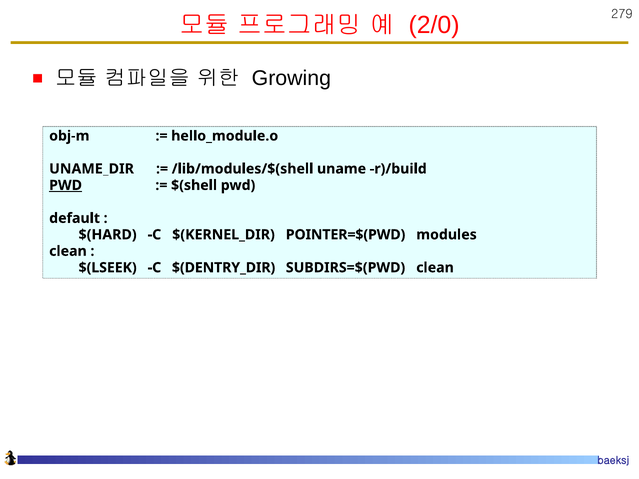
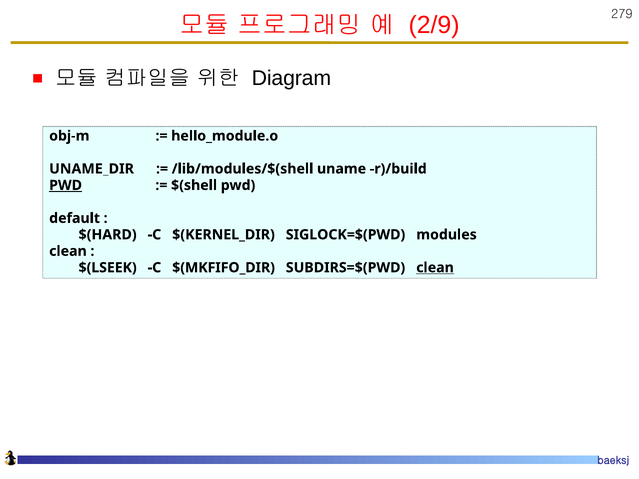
2/0: 2/0 -> 2/9
Growing: Growing -> Diagram
POINTER=$(PWD: POINTER=$(PWD -> SIGLOCK=$(PWD
$(DENTRY_DIR: $(DENTRY_DIR -> $(MKFIFO_DIR
clean at (435, 268) underline: none -> present
